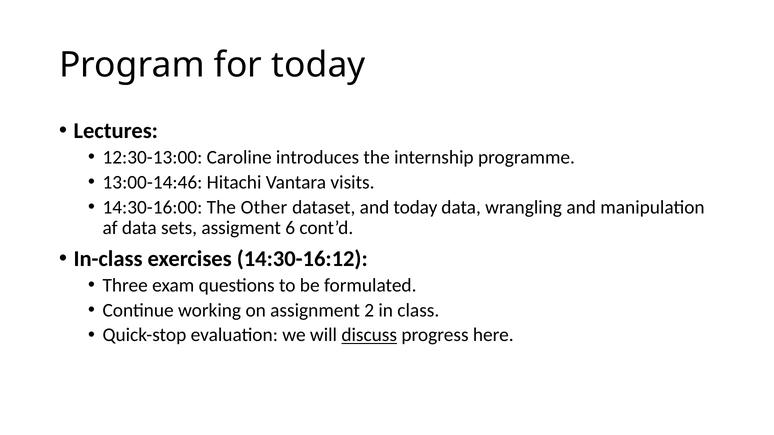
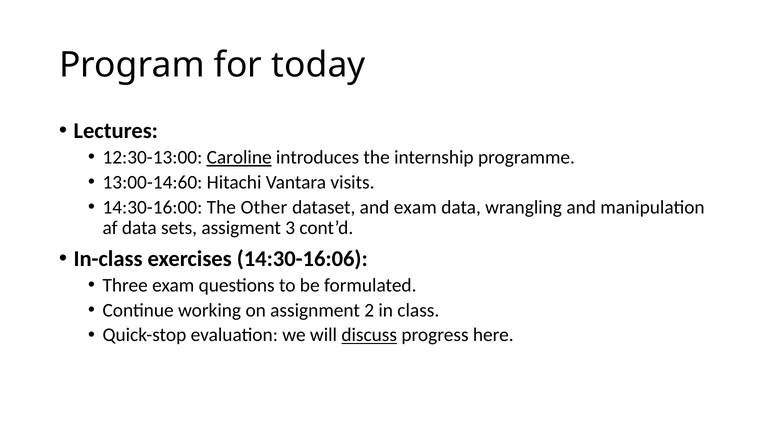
Caroline underline: none -> present
13:00-14:46: 13:00-14:46 -> 13:00-14:60
and today: today -> exam
6: 6 -> 3
14:30-16:12: 14:30-16:12 -> 14:30-16:06
